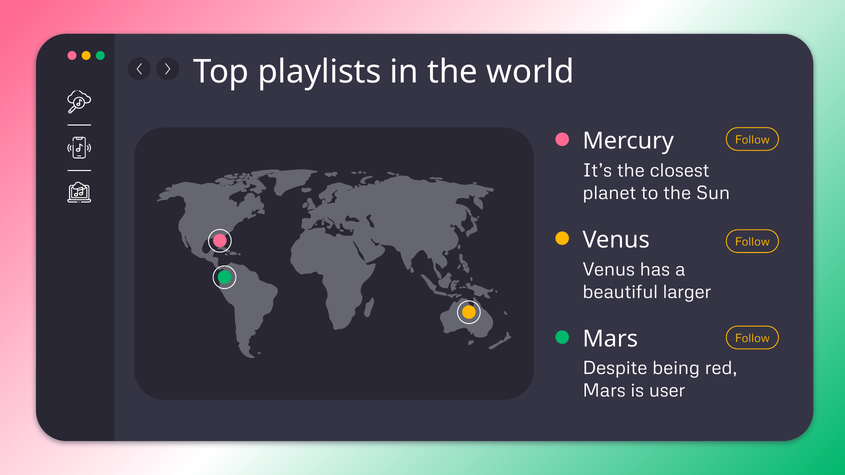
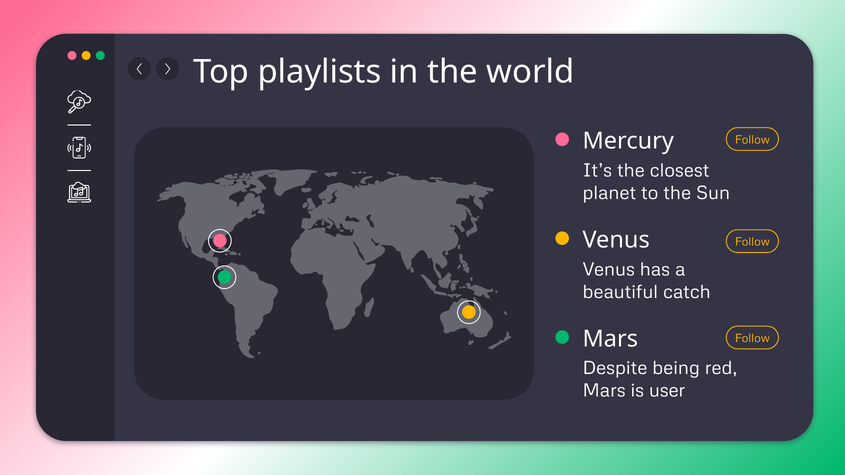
larger: larger -> catch
